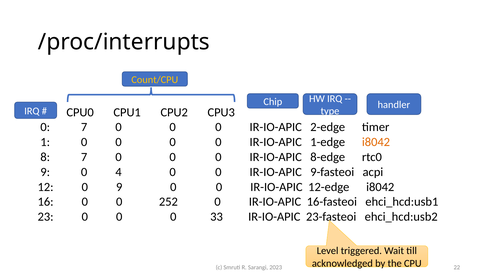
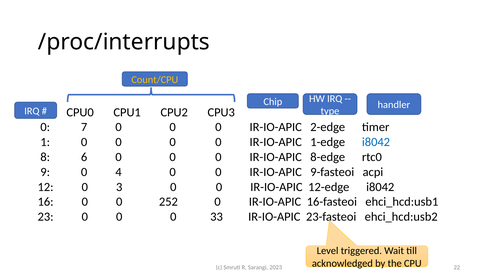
i8042 at (376, 142) colour: orange -> blue
8 7: 7 -> 6
0 9: 9 -> 3
